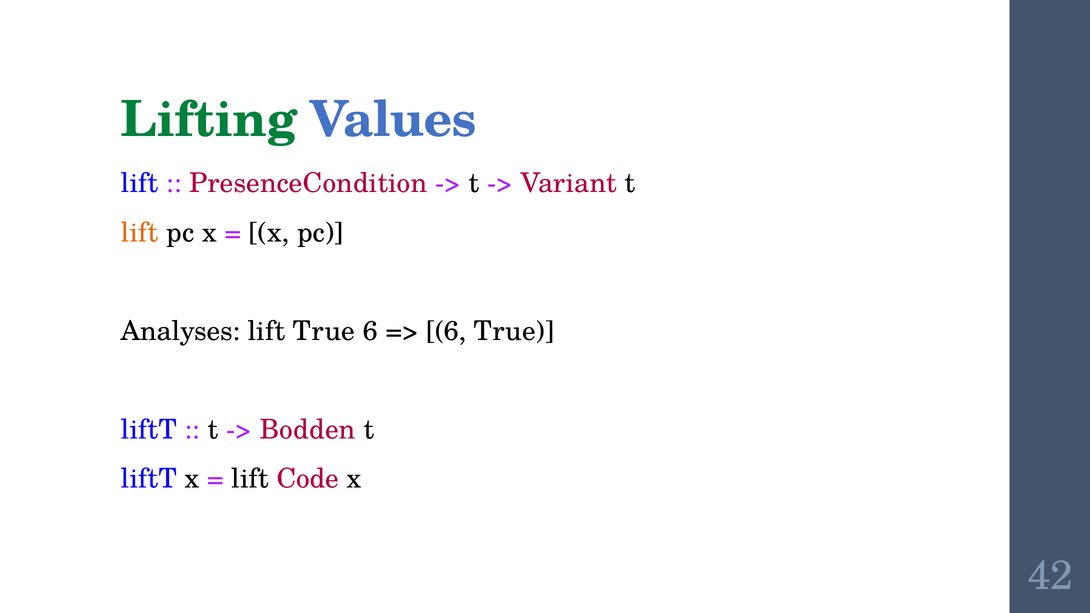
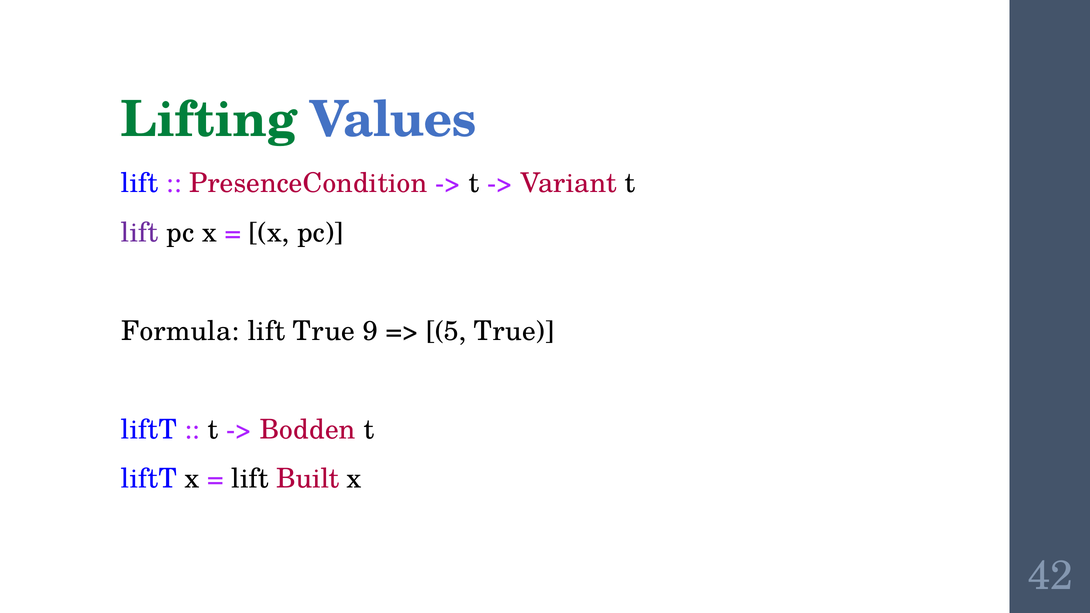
lift at (140, 233) colour: orange -> purple
Analyses: Analyses -> Formula
True 6: 6 -> 9
6 at (446, 331): 6 -> 5
Code: Code -> Built
